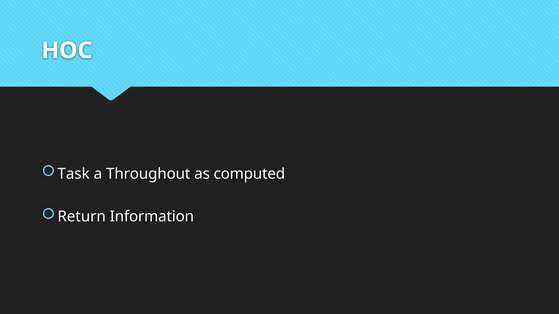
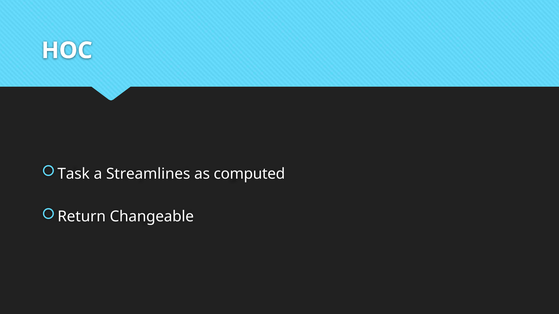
Throughout: Throughout -> Streamlines
Information: Information -> Changeable
